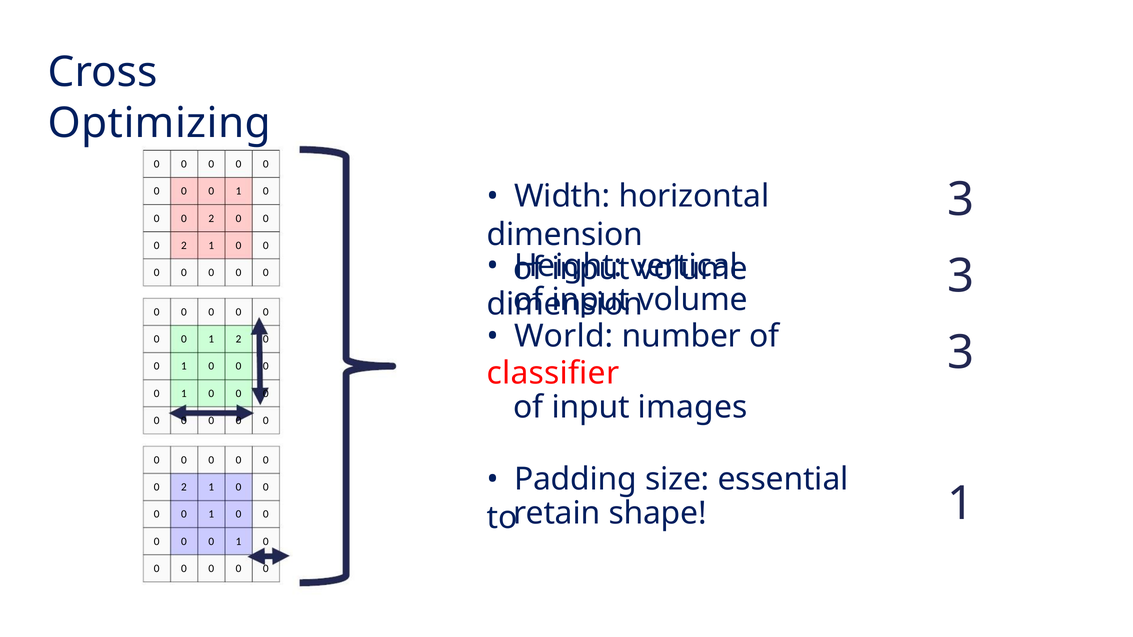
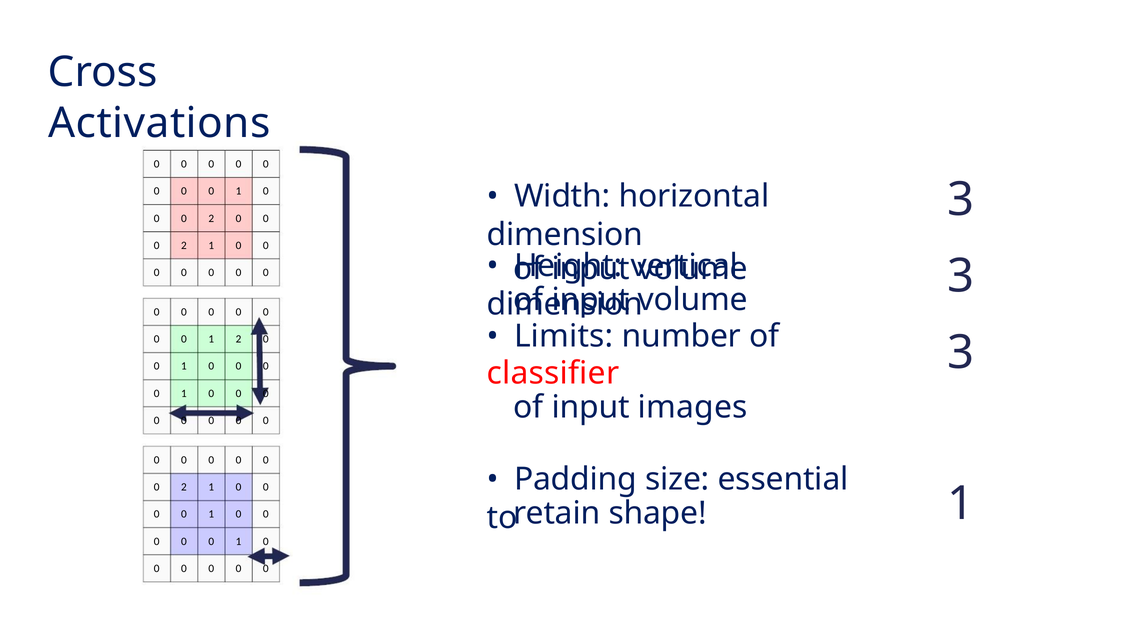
Optimizing: Optimizing -> Activations
World: World -> Limits
